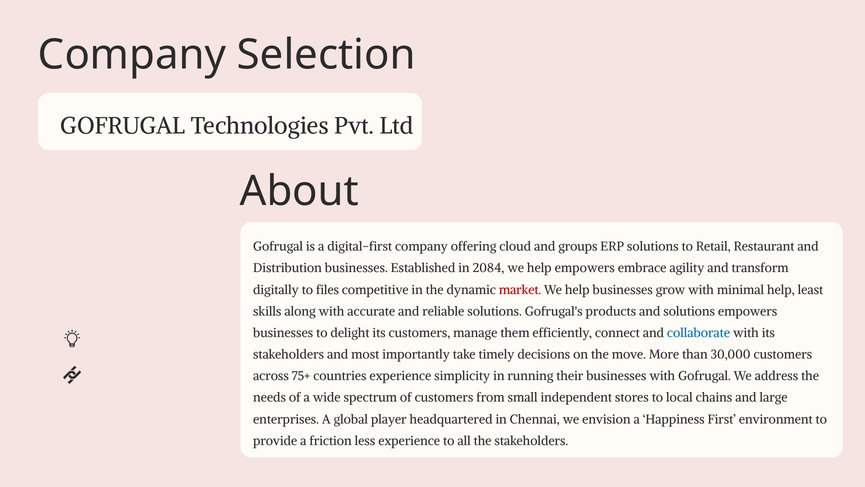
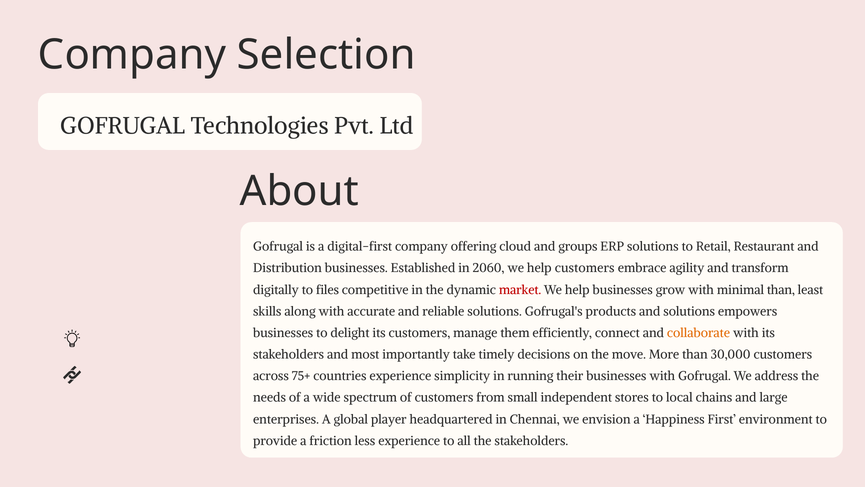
2084: 2084 -> 2060
help empowers: empowers -> customers
minimal help: help -> than
collaborate colour: blue -> orange
